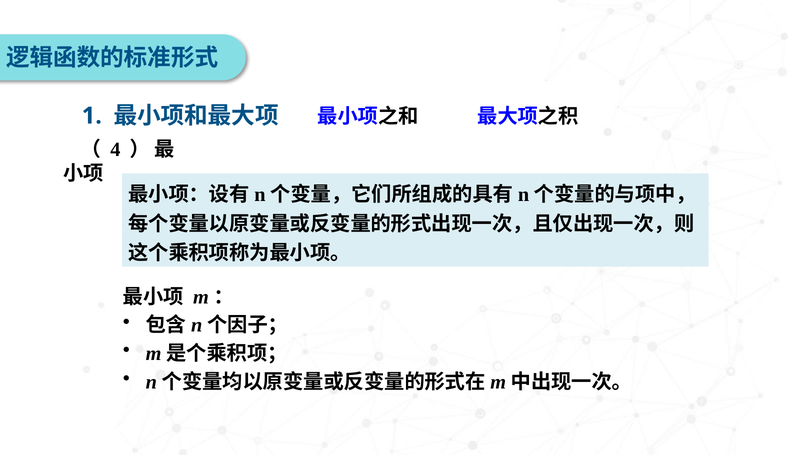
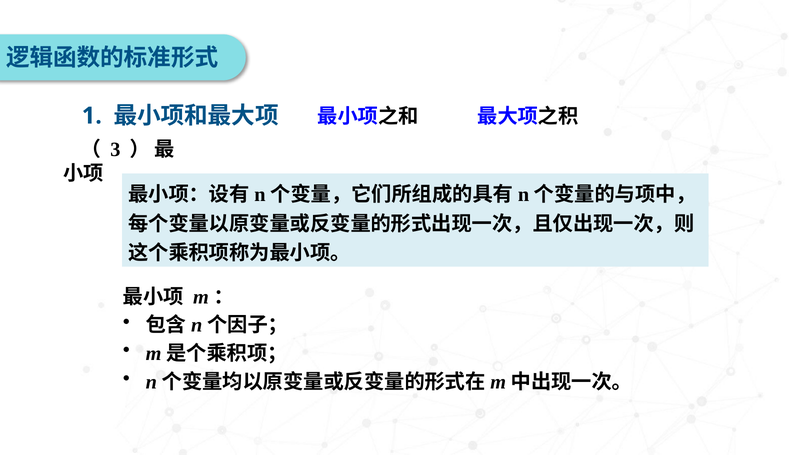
4: 4 -> 3
